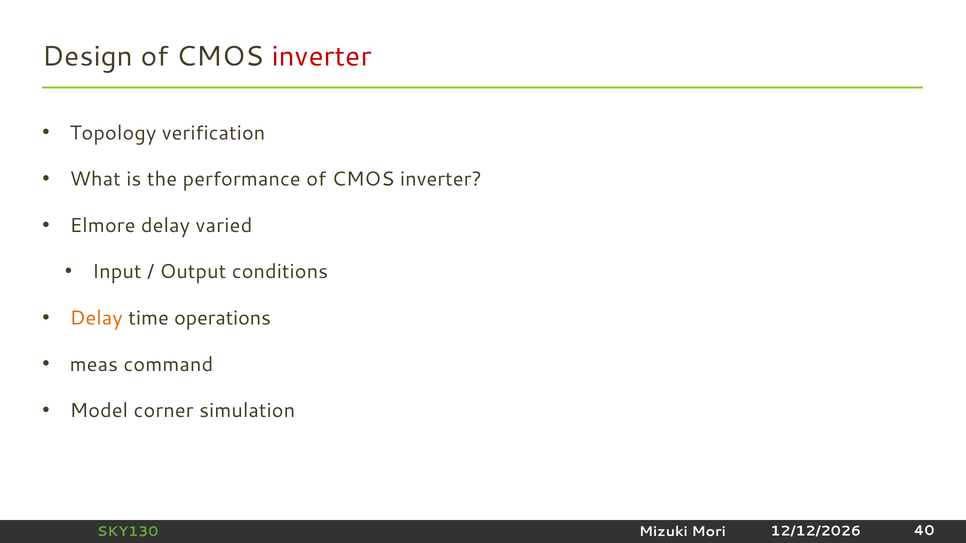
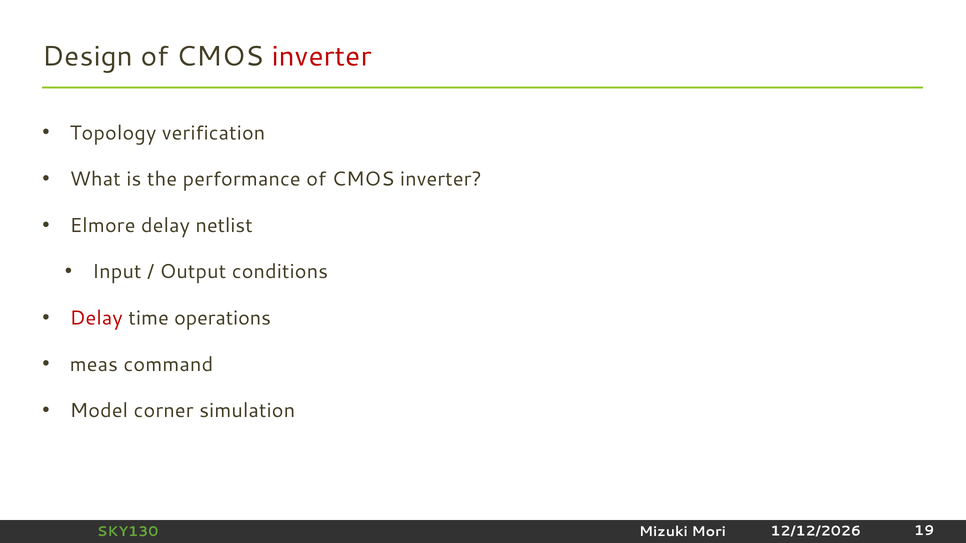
varied: varied -> netlist
Delay at (96, 318) colour: orange -> red
40: 40 -> 19
